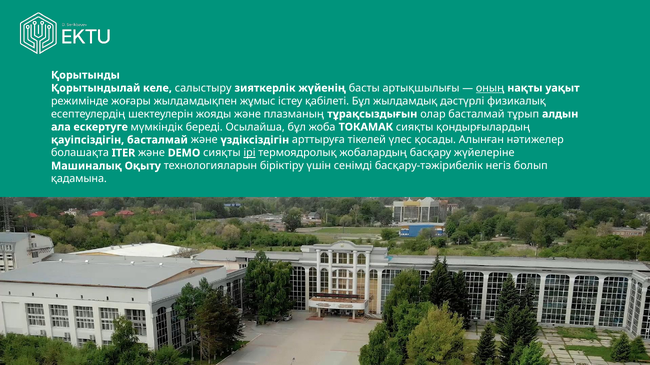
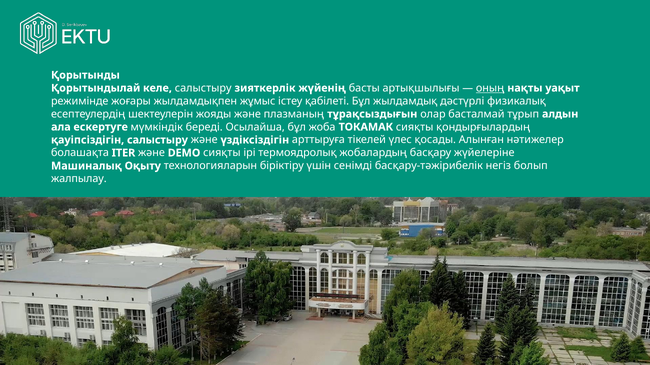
қауіпсіздігін басталмай: басталмай -> салыстыру
ірі underline: present -> none
қадамына: қадамына -> жалпылау
